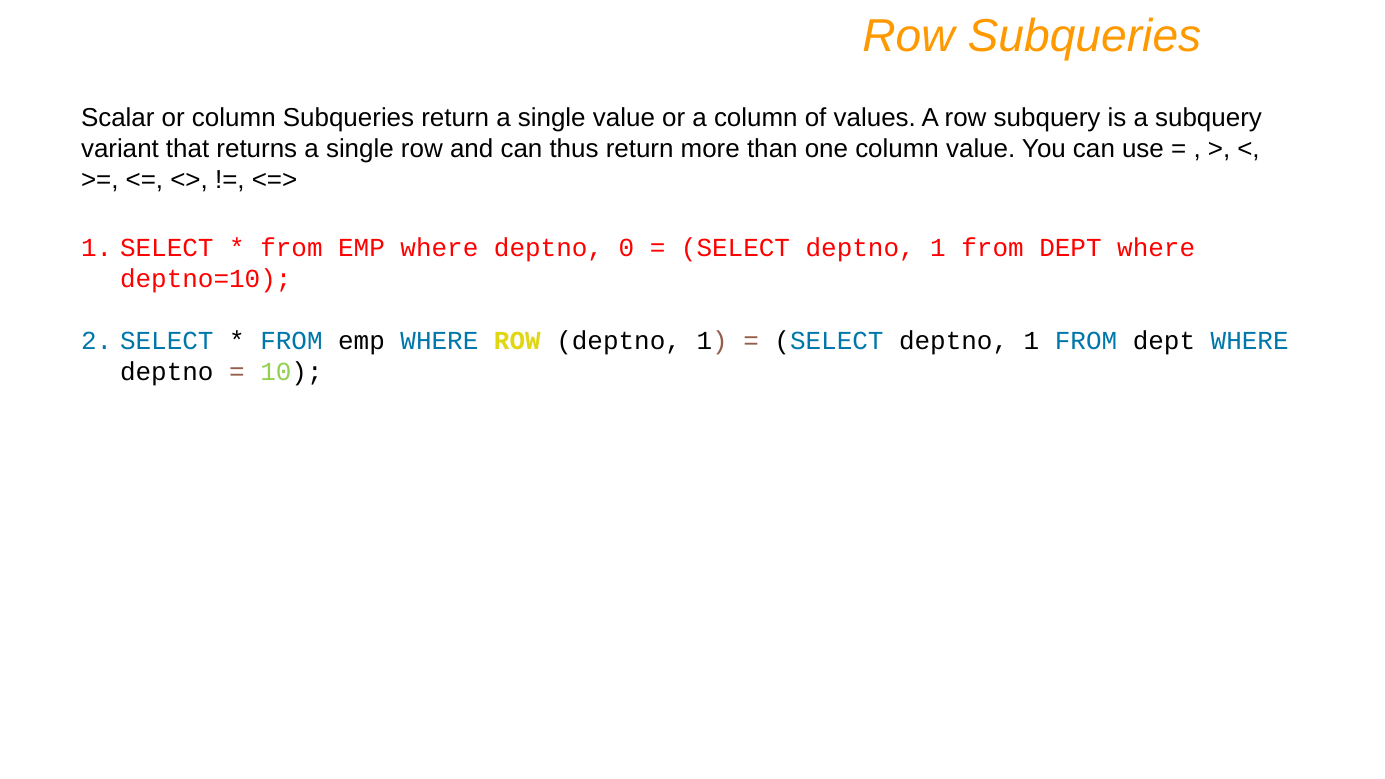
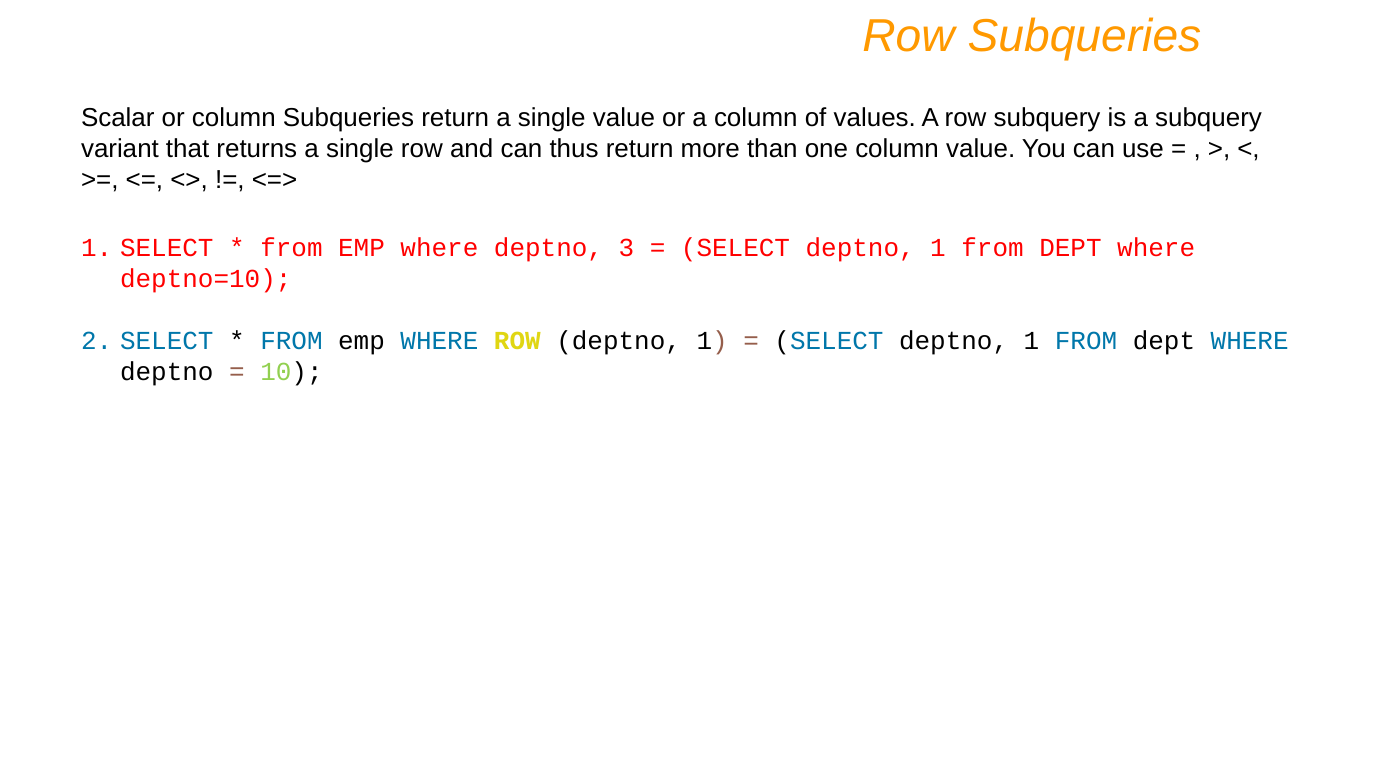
0: 0 -> 3
